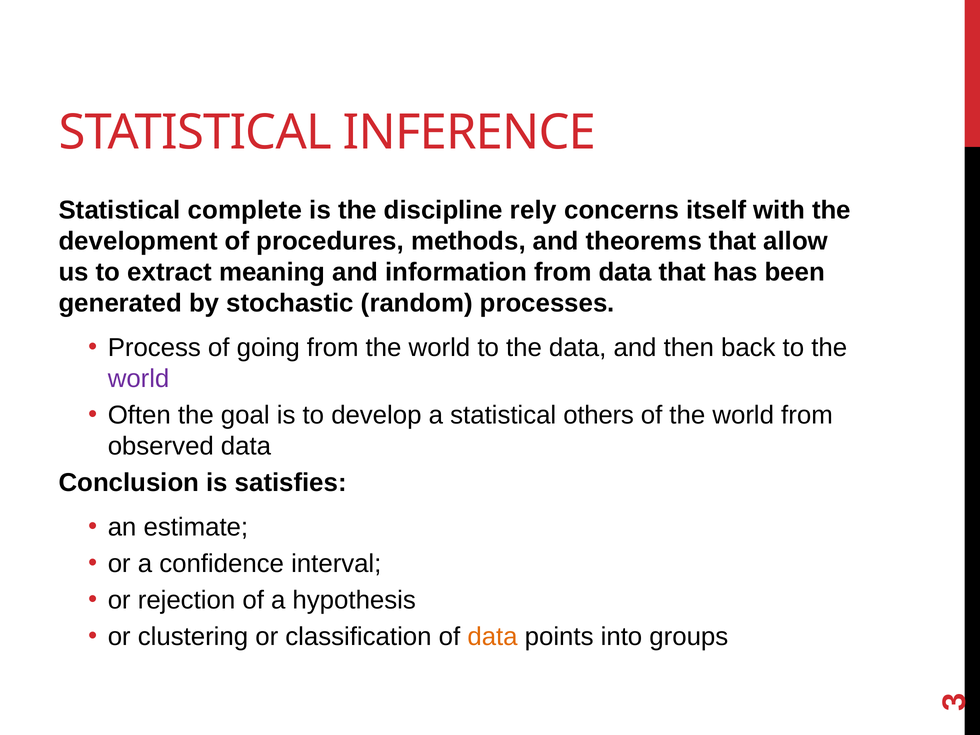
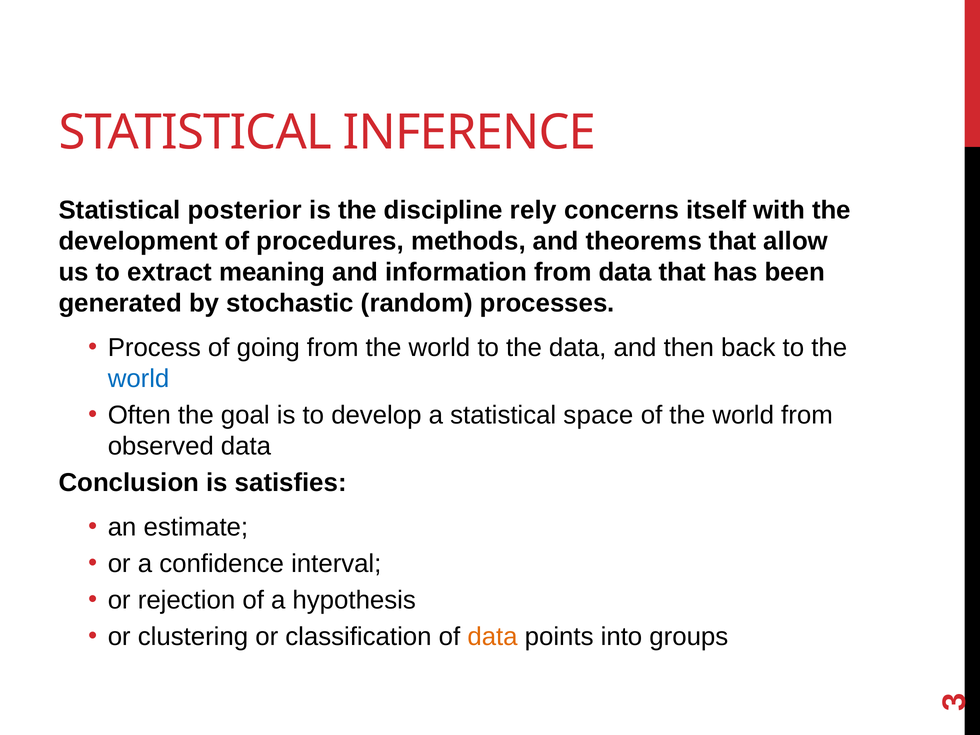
complete: complete -> posterior
world at (139, 379) colour: purple -> blue
others: others -> space
